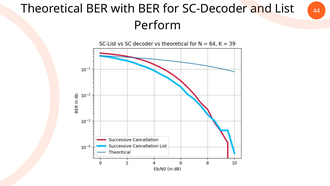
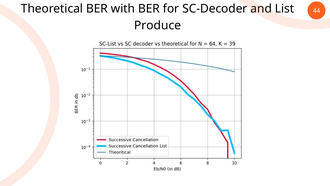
Perform: Perform -> Produce
